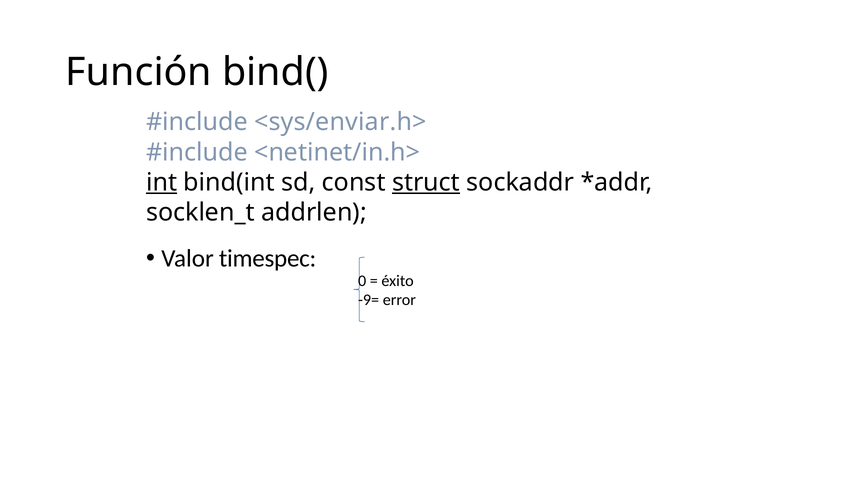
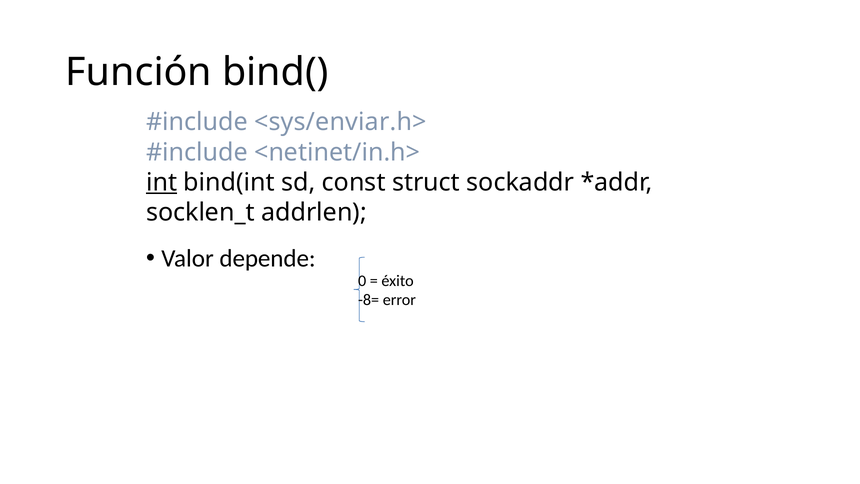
struct underline: present -> none
timespec: timespec -> depende
-9=: -9= -> -8=
